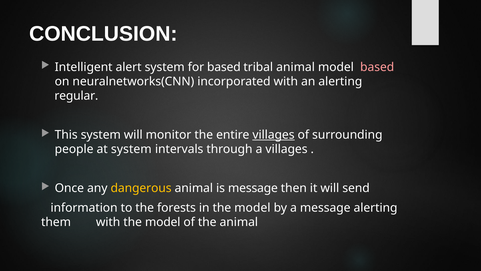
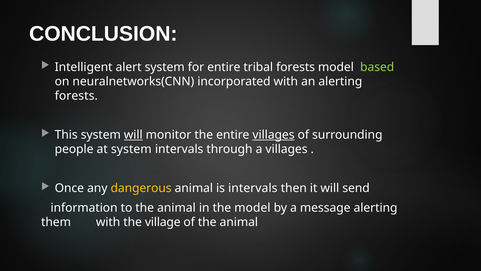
for based: based -> entire
tribal animal: animal -> forests
based at (377, 67) colour: pink -> light green
regular at (76, 96): regular -> forests
will at (133, 135) underline: none -> present
is message: message -> intervals
to the forests: forests -> animal
with the model: model -> village
